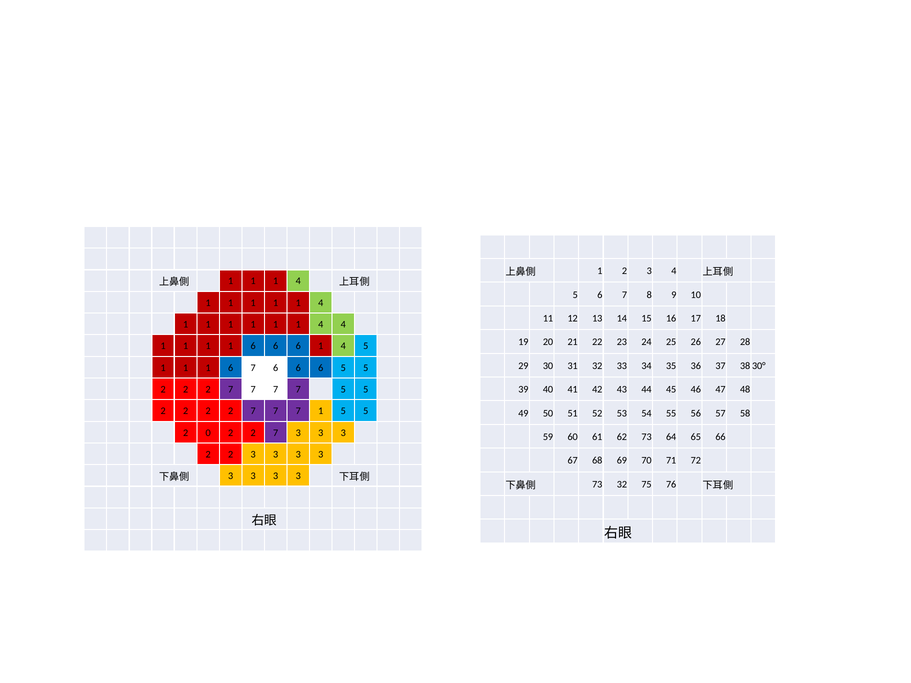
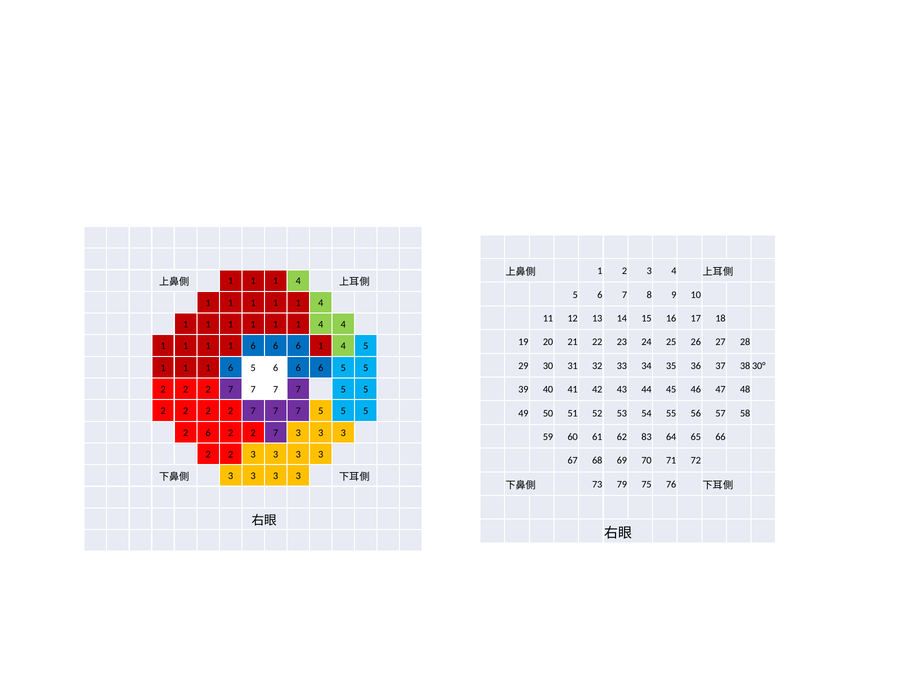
1 6 7: 7 -> 5
1 at (321, 411): 1 -> 5
2 0: 0 -> 6
62 73: 73 -> 83
73 32: 32 -> 79
